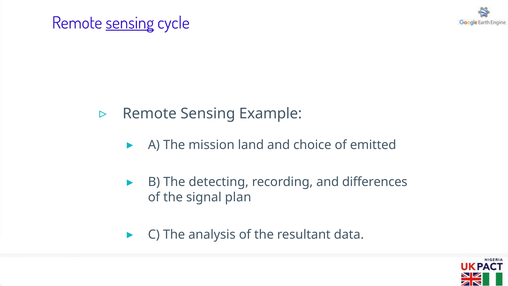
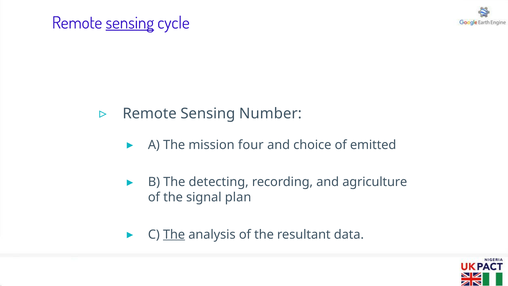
Example: Example -> Number
land: land -> four
differences: differences -> agriculture
The at (174, 234) underline: none -> present
